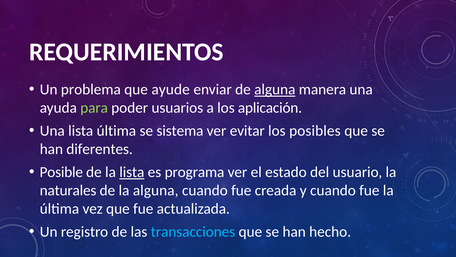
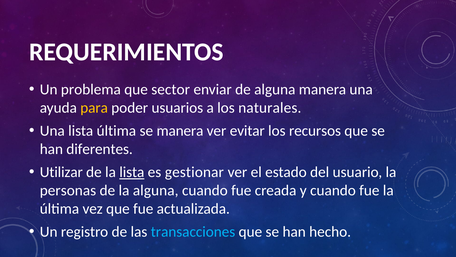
ayude: ayude -> sector
alguna at (275, 89) underline: present -> none
para colour: light green -> yellow
aplicación: aplicación -> naturales
se sistema: sistema -> manera
posibles: posibles -> recursos
Posible: Posible -> Utilizar
programa: programa -> gestionar
naturales: naturales -> personas
